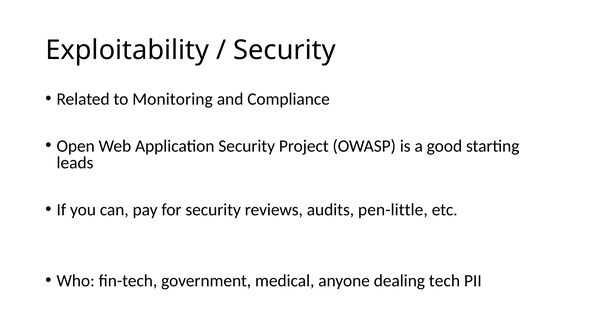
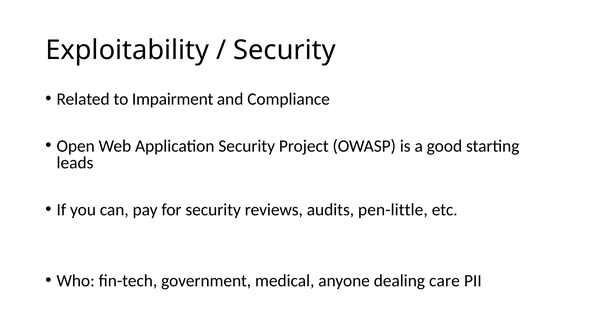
Monitoring: Monitoring -> Impairment
tech: tech -> care
